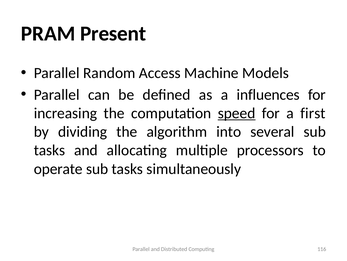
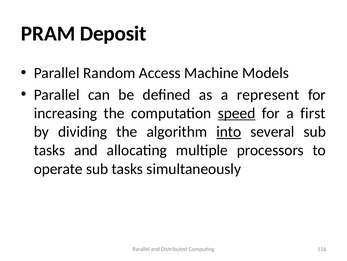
Present: Present -> Deposit
influences: influences -> represent
into underline: none -> present
